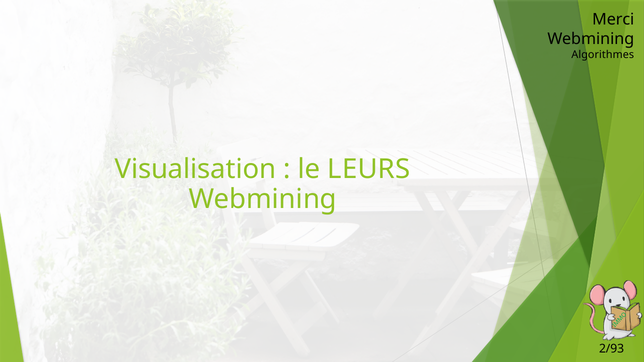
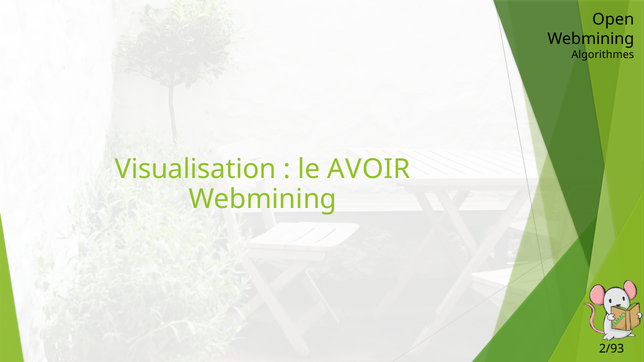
Merci: Merci -> Open
LEURS: LEURS -> AVOIR
